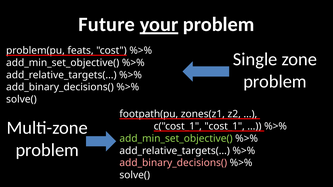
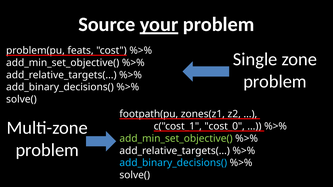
Future: Future -> Source
cost_1: cost_1 -> cost_0
add_binary_decisions( at (173, 163) colour: pink -> light blue
